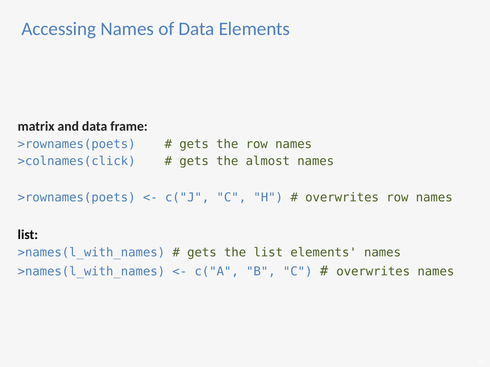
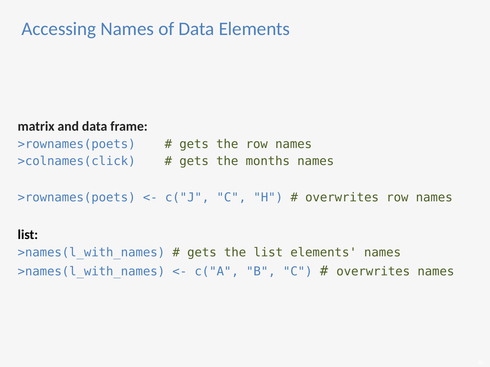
almost: almost -> months
